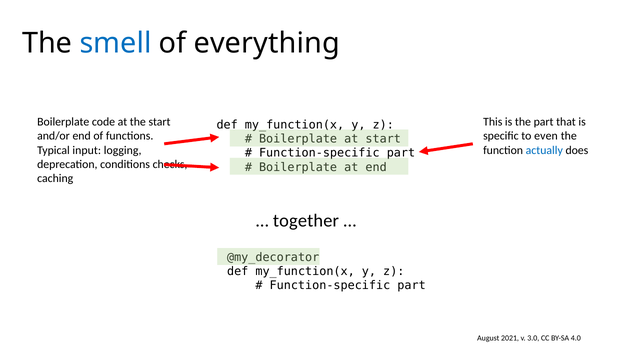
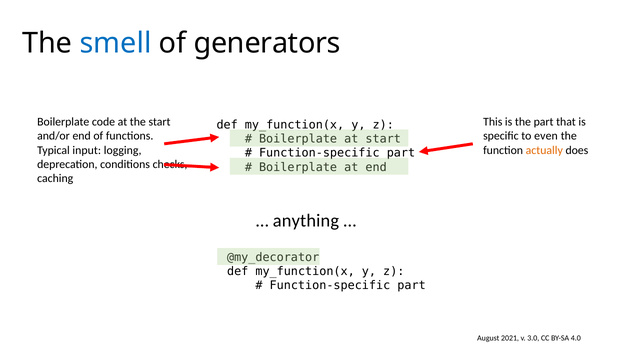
everything: everything -> generators
actually colour: blue -> orange
together: together -> anything
